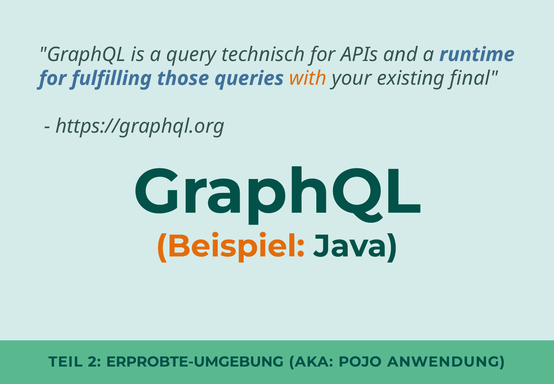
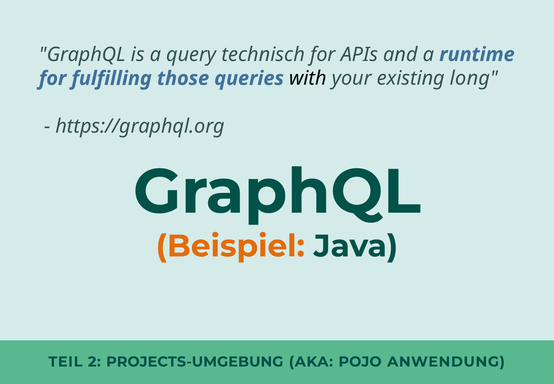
with colour: orange -> black
final: final -> long
ERPROBTE-UMGEBUNG: ERPROBTE-UMGEBUNG -> PROJECTS-UMGEBUNG
